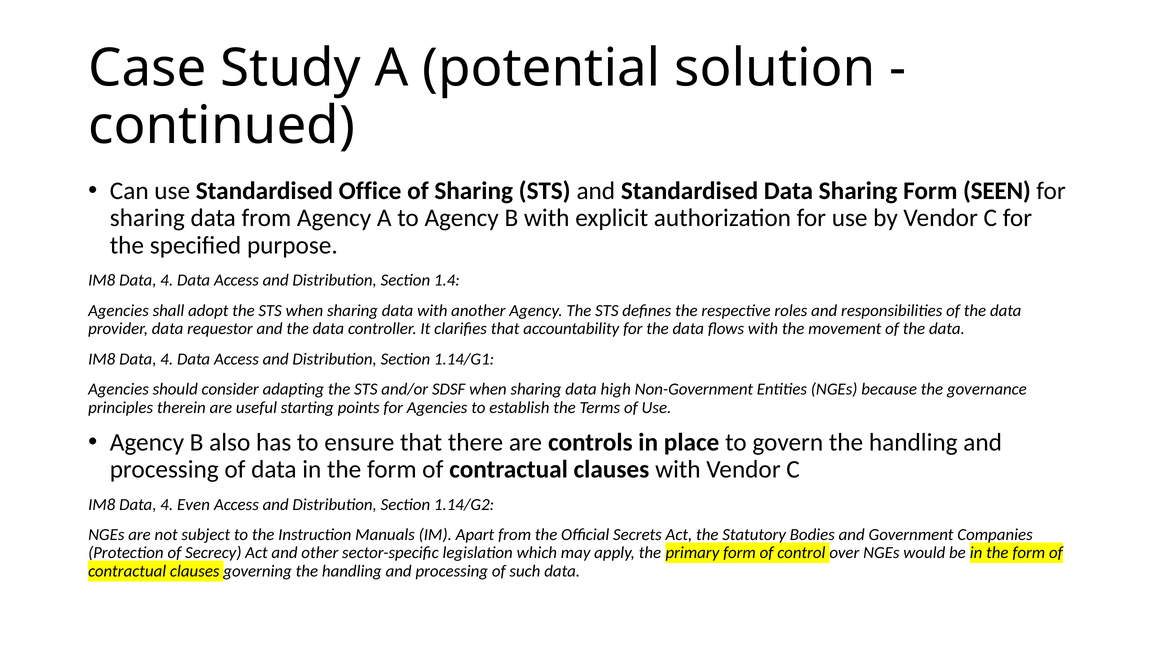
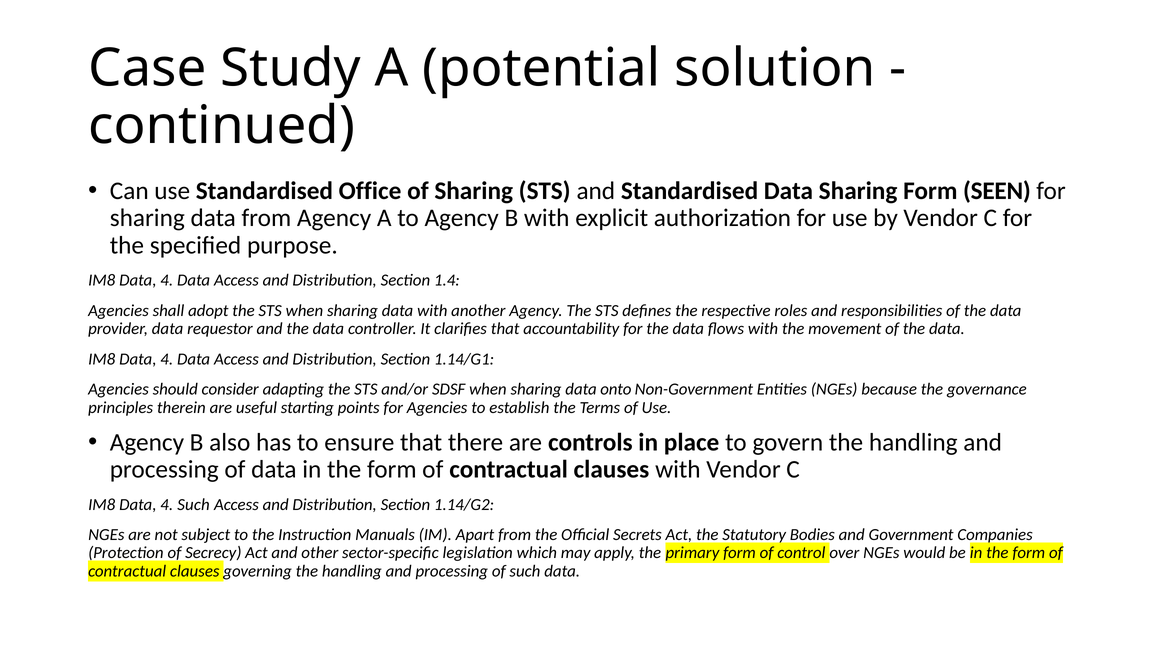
high: high -> onto
4 Even: Even -> Such
